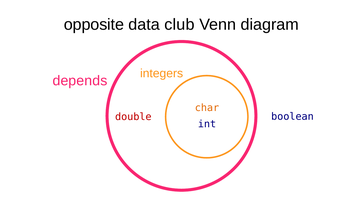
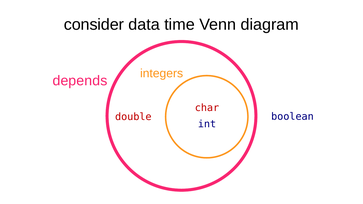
opposite: opposite -> consider
club: club -> time
char colour: orange -> red
